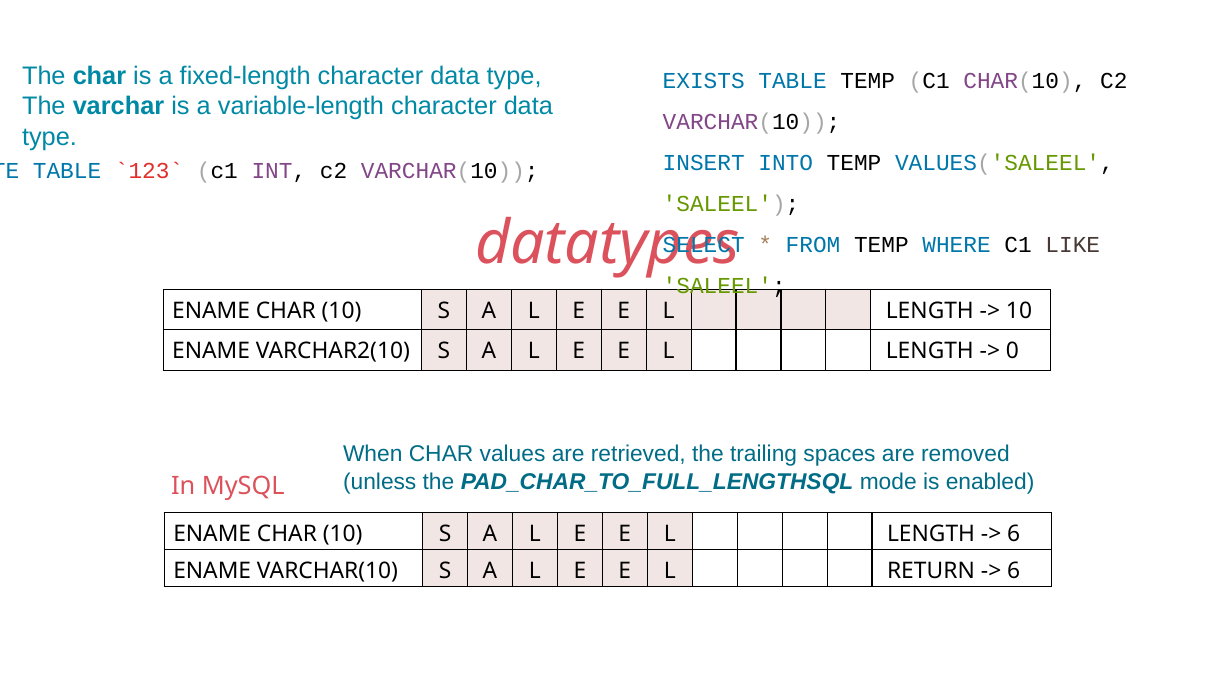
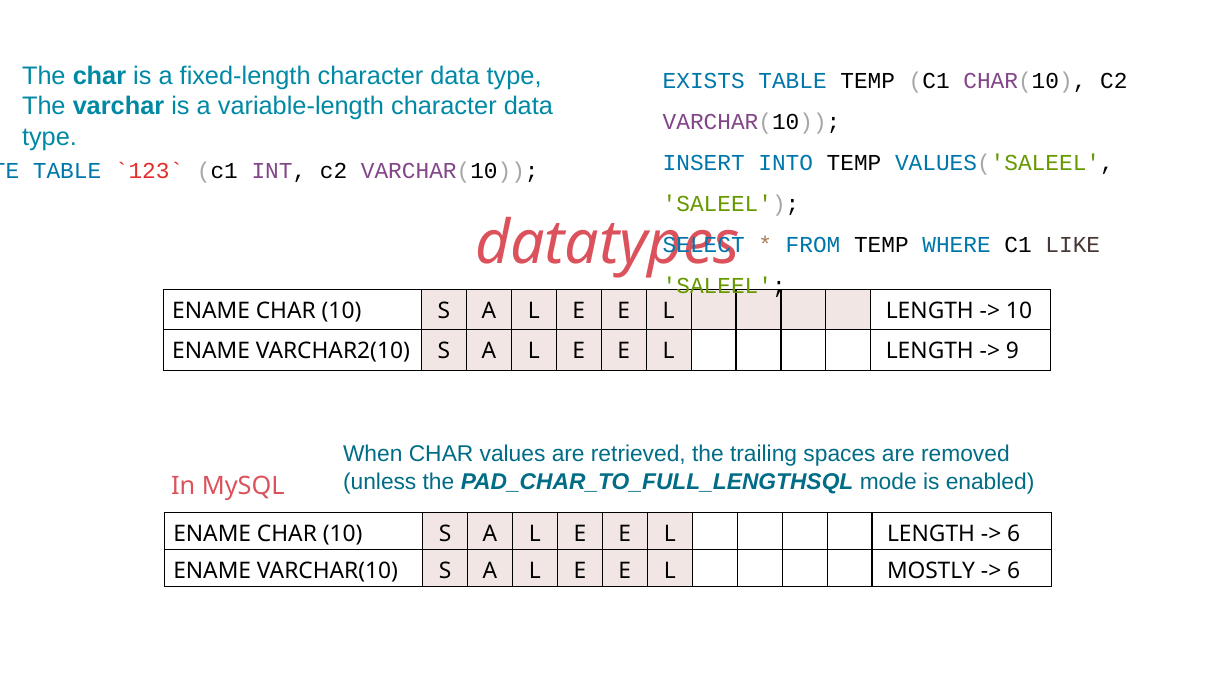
0: 0 -> 9
RETURN: RETURN -> MOSTLY
